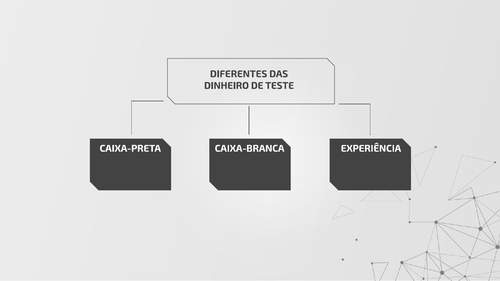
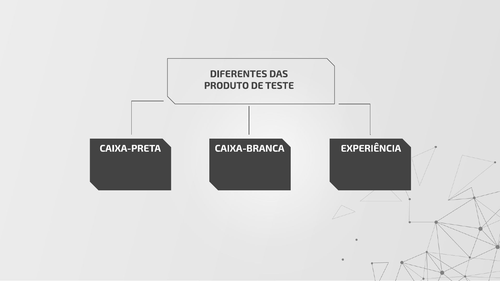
DINHEIRO: DINHEIRO -> PRODUTO
